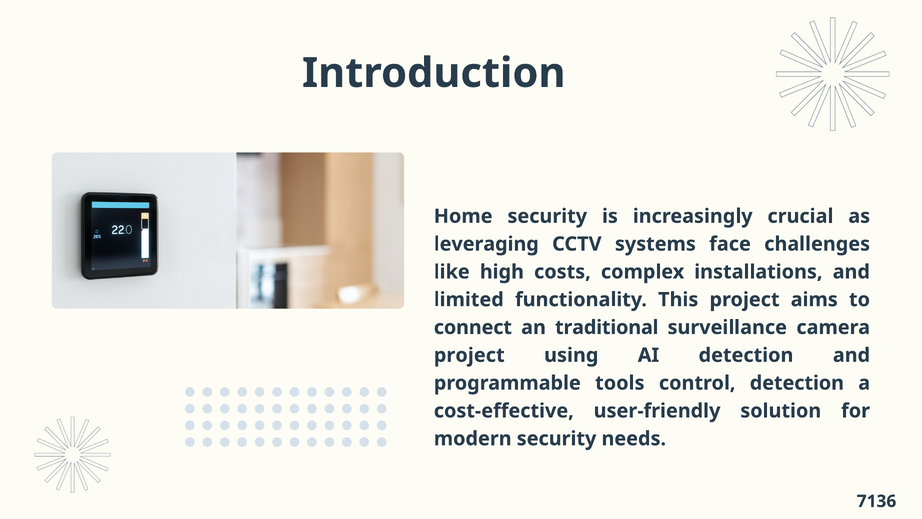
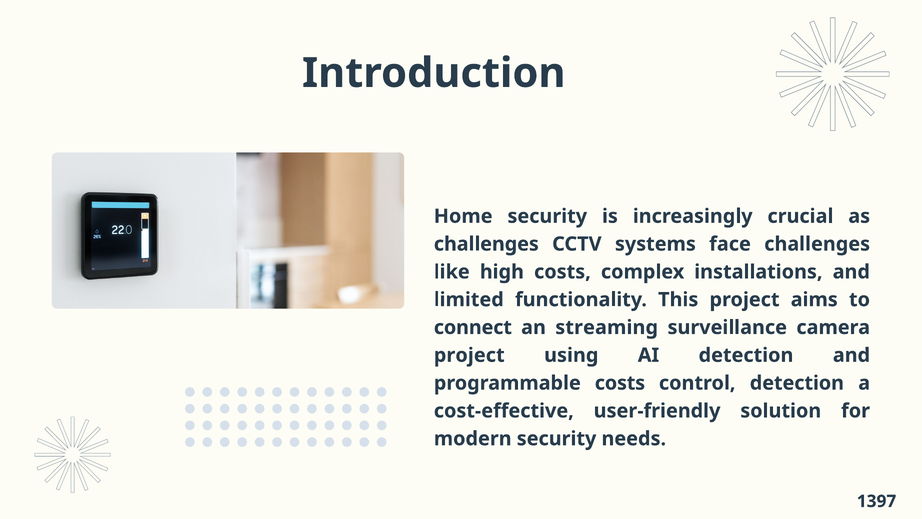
leveraging at (486, 244): leveraging -> challenges
traditional: traditional -> streaming
programmable tools: tools -> costs
7136: 7136 -> 1397
